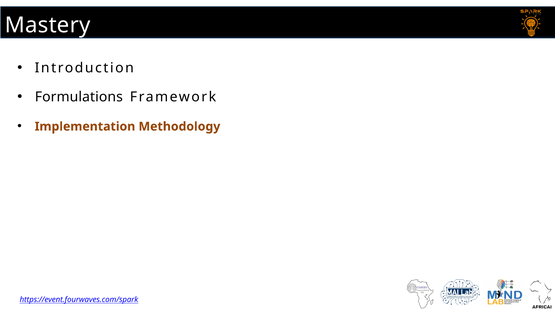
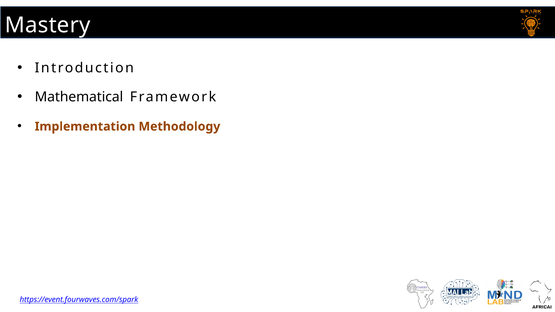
Formulations: Formulations -> Mathematical
